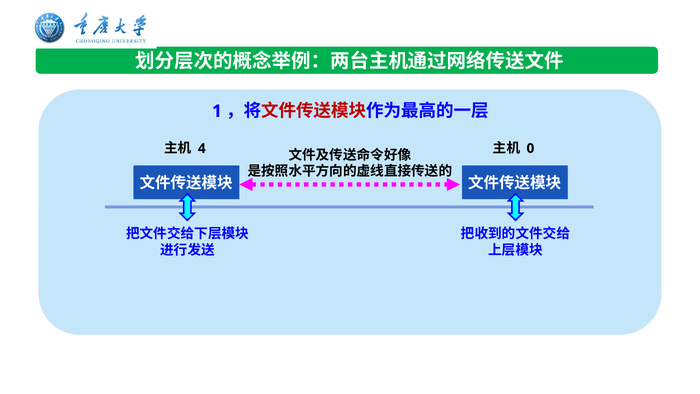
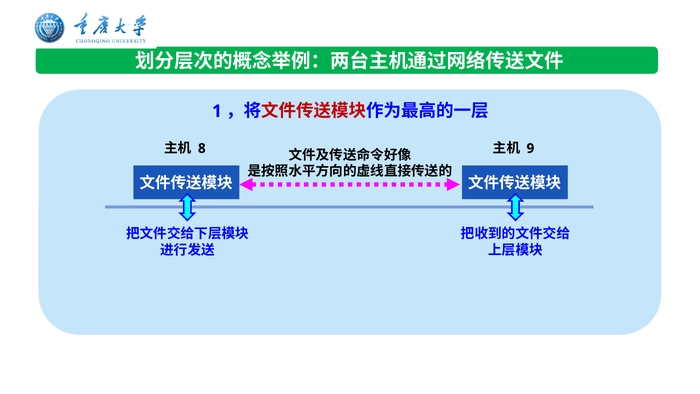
4: 4 -> 8
0: 0 -> 9
